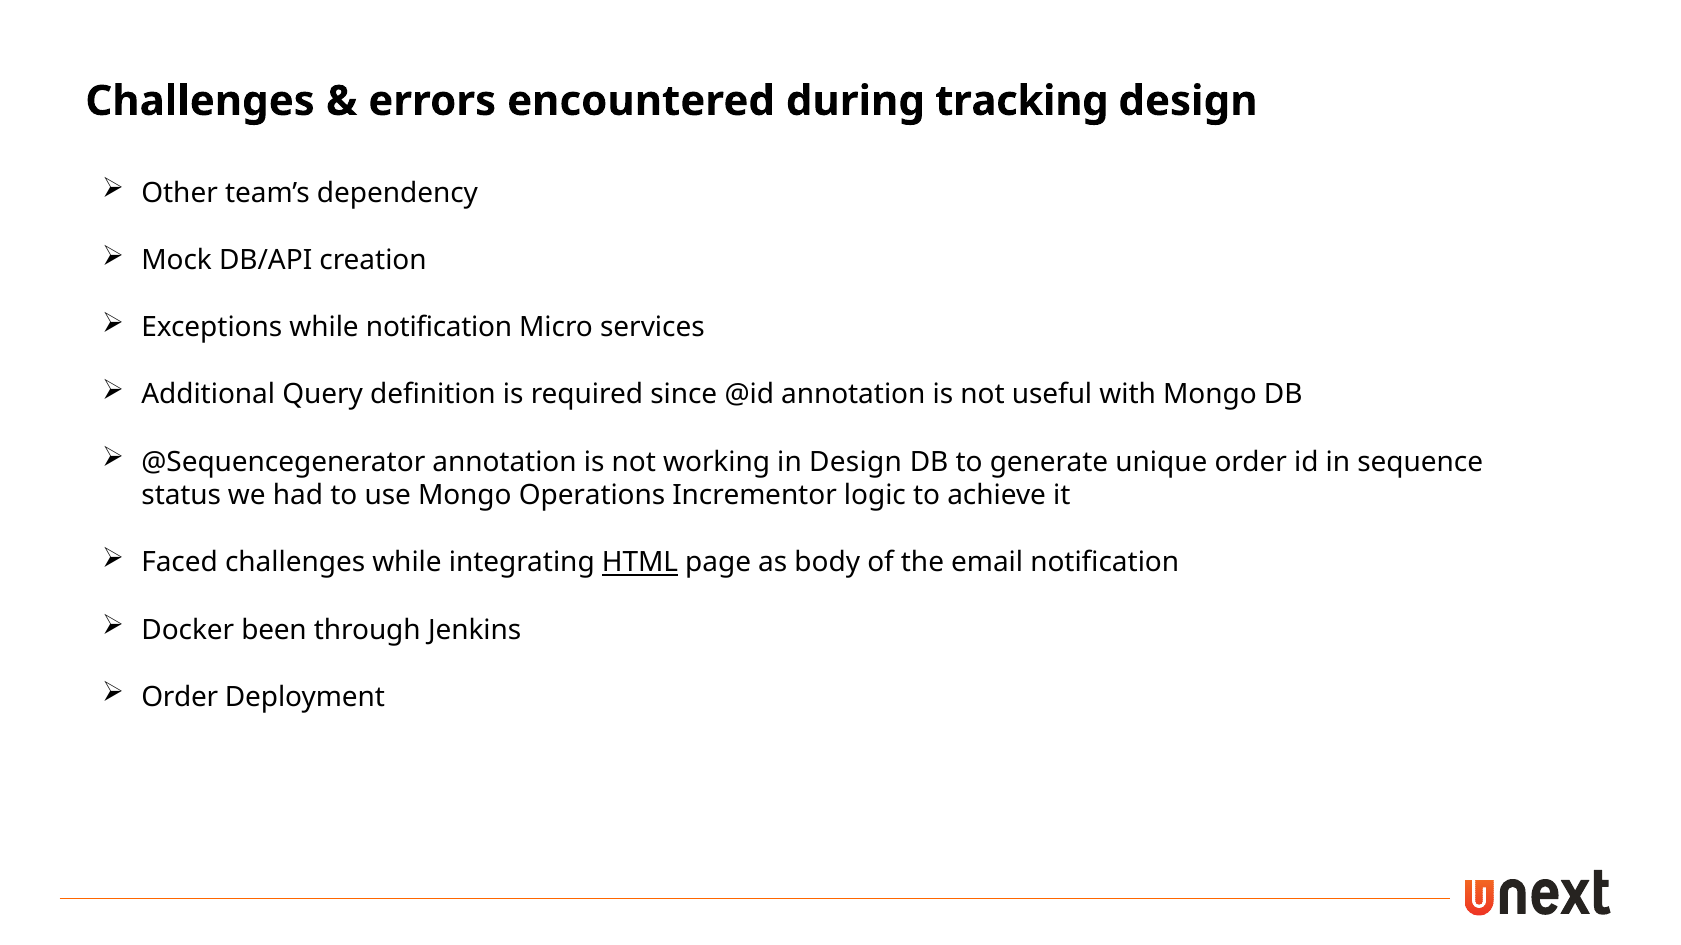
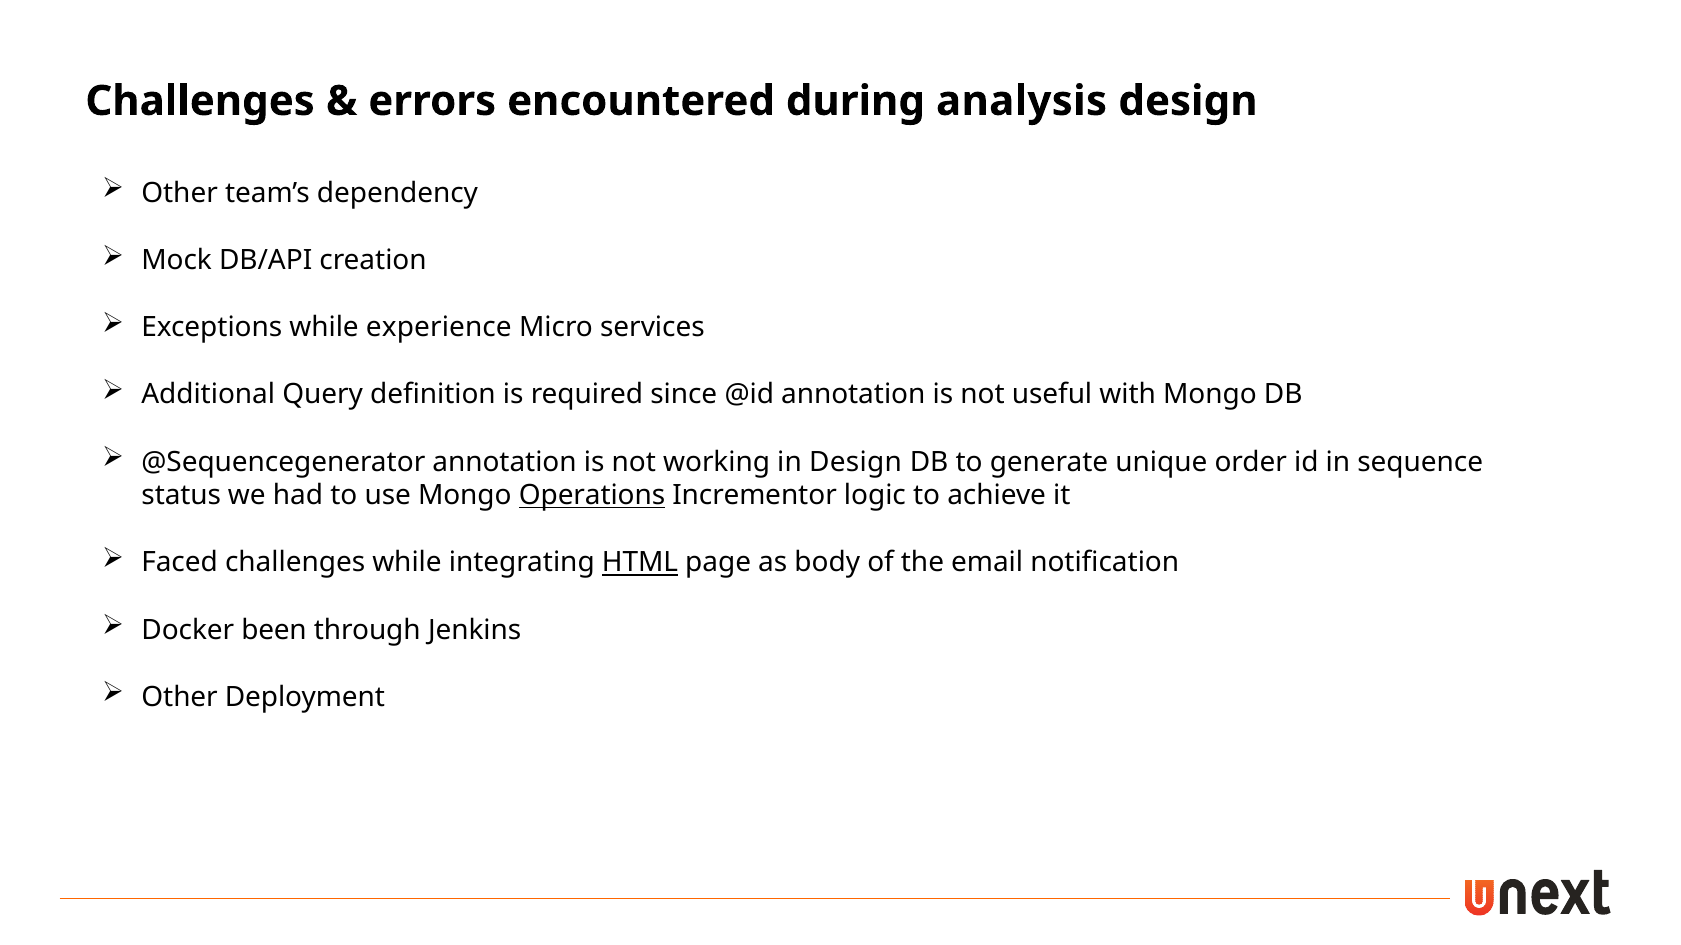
tracking: tracking -> analysis
while notification: notification -> experience
Operations underline: none -> present
Order at (180, 697): Order -> Other
